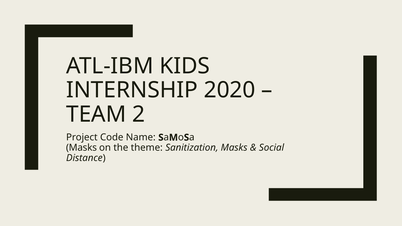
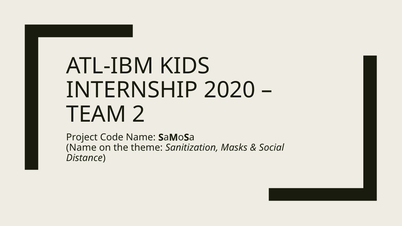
Masks at (81, 148): Masks -> Name
